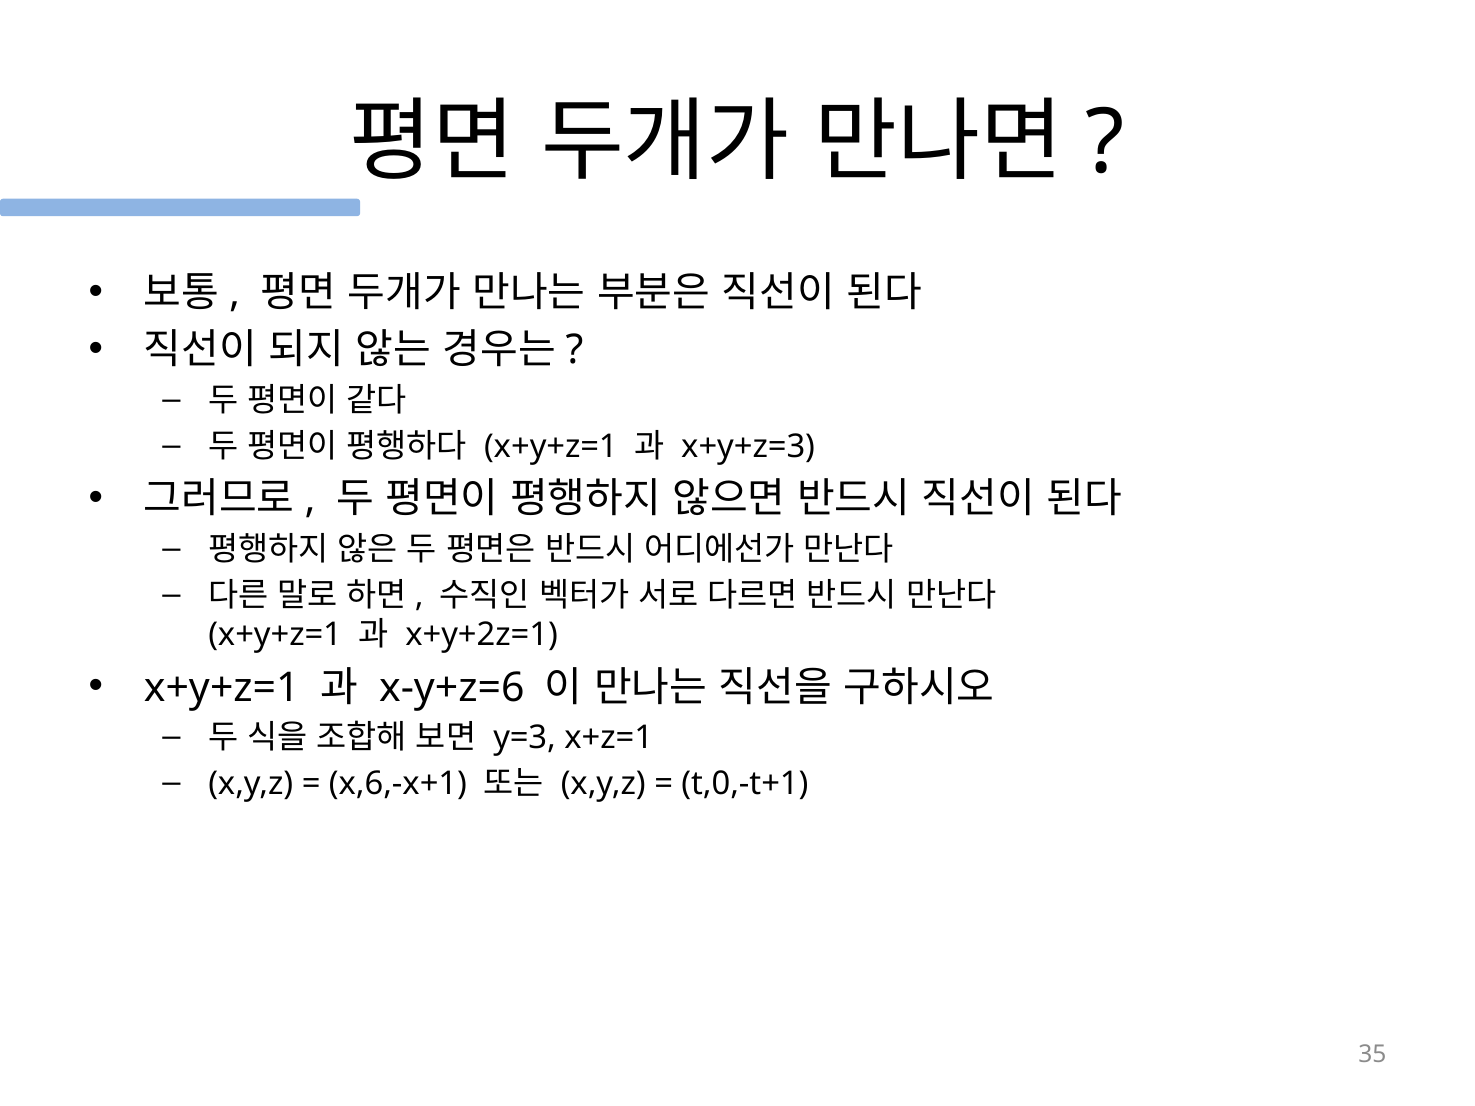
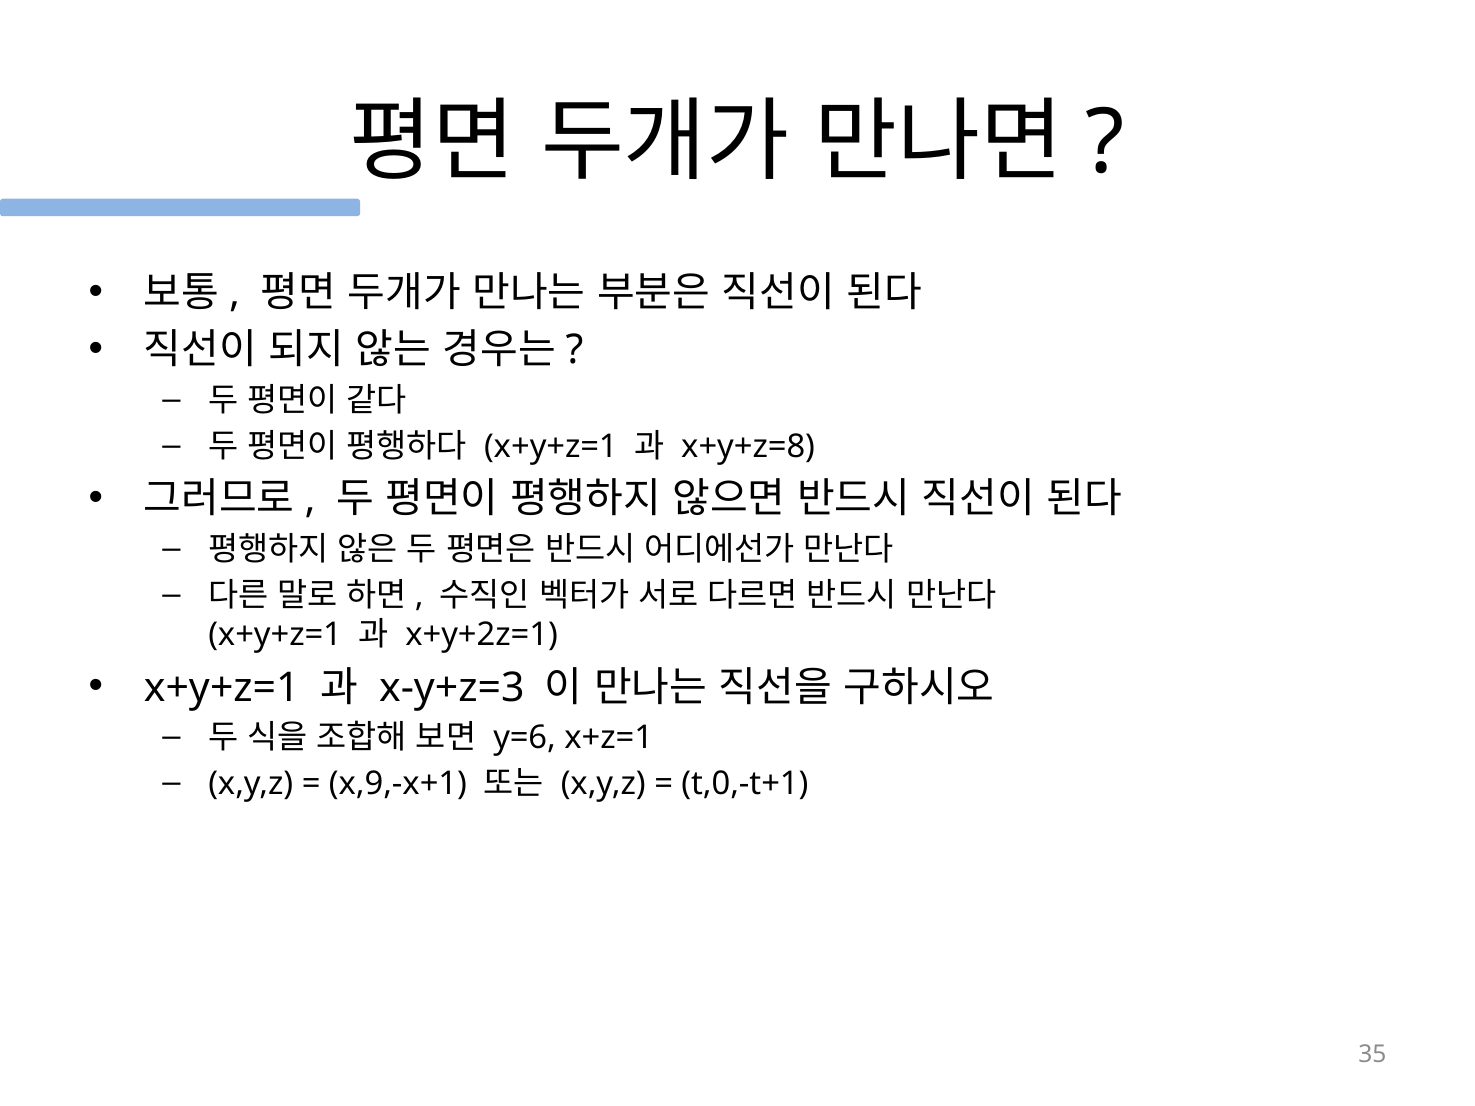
x+y+z=3: x+y+z=3 -> x+y+z=8
x-y+z=6: x-y+z=6 -> x-y+z=3
y=3: y=3 -> y=6
x,6,-x+1: x,6,-x+1 -> x,9,-x+1
